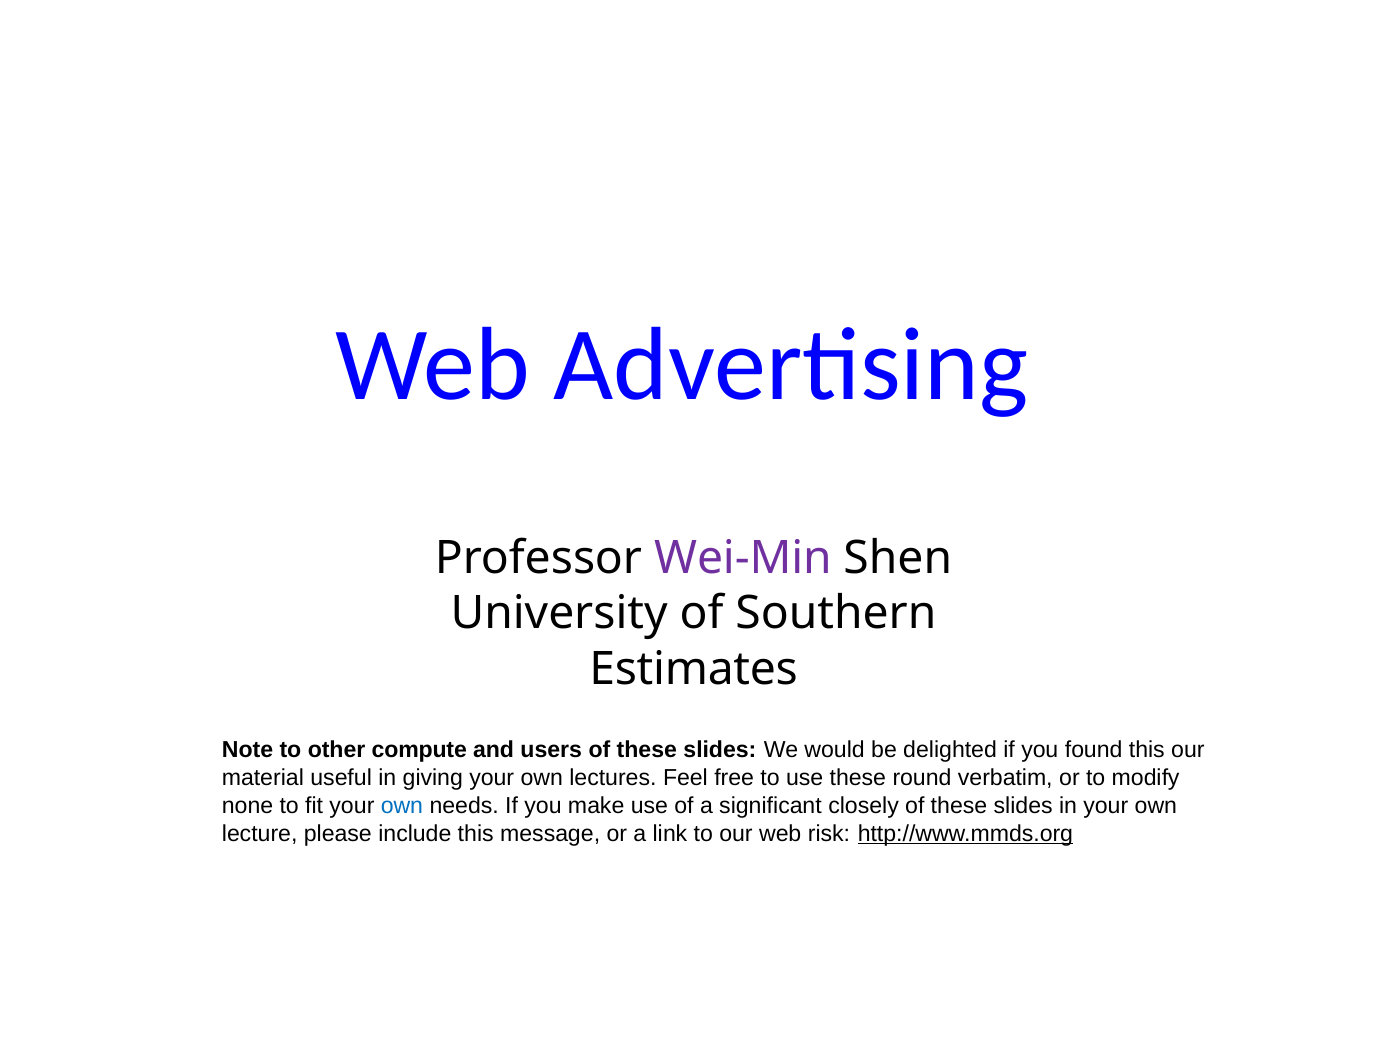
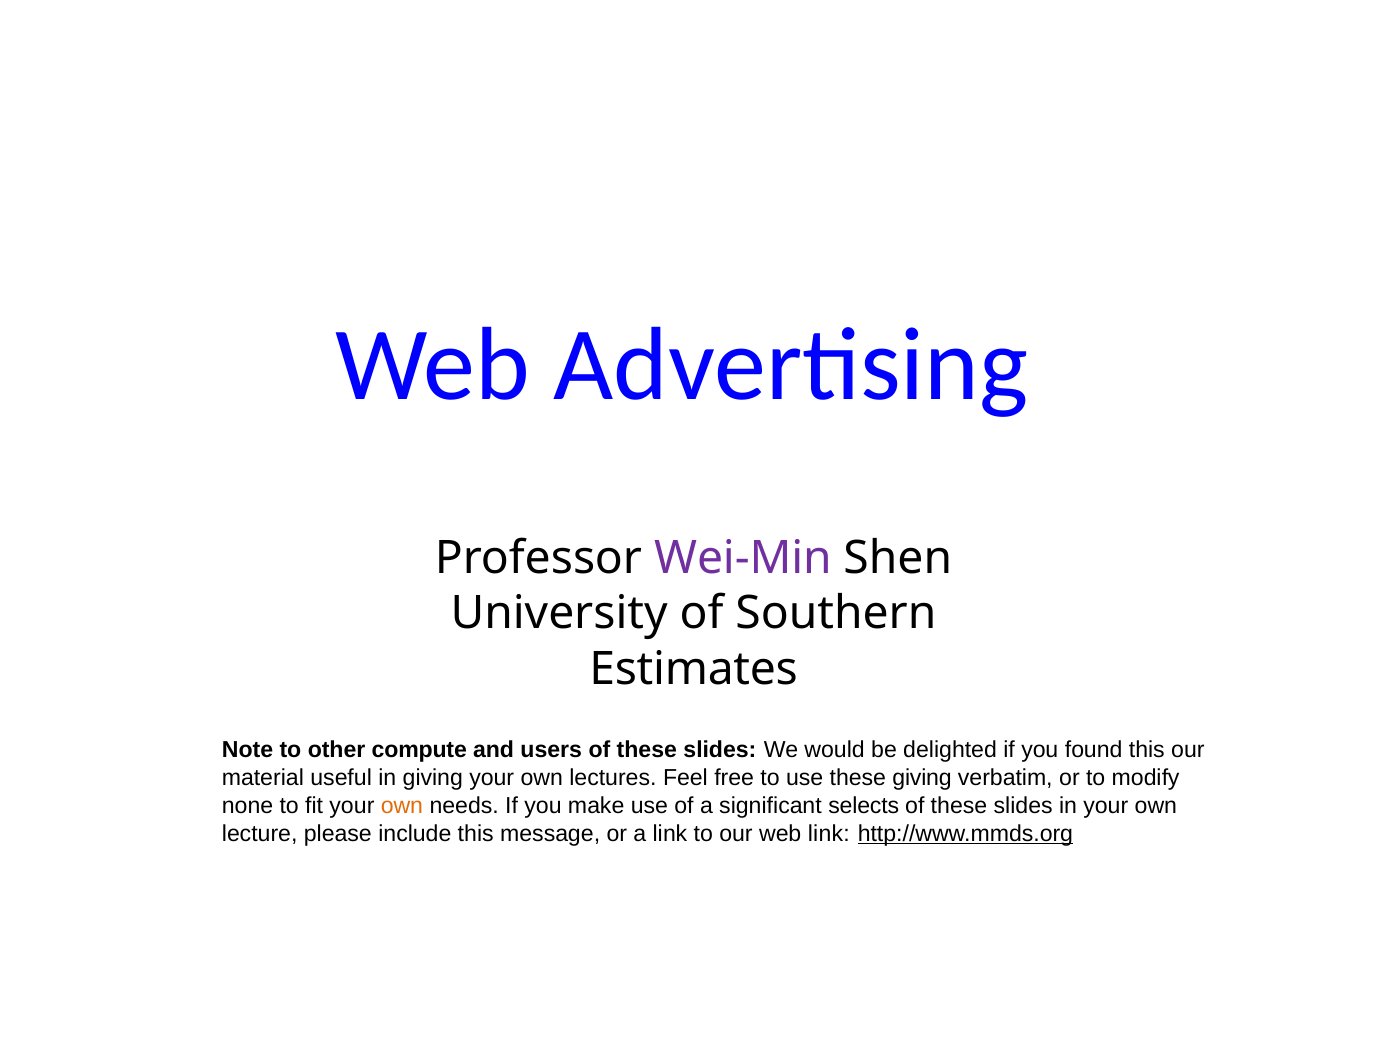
these round: round -> giving
own at (402, 806) colour: blue -> orange
closely: closely -> selects
web risk: risk -> link
